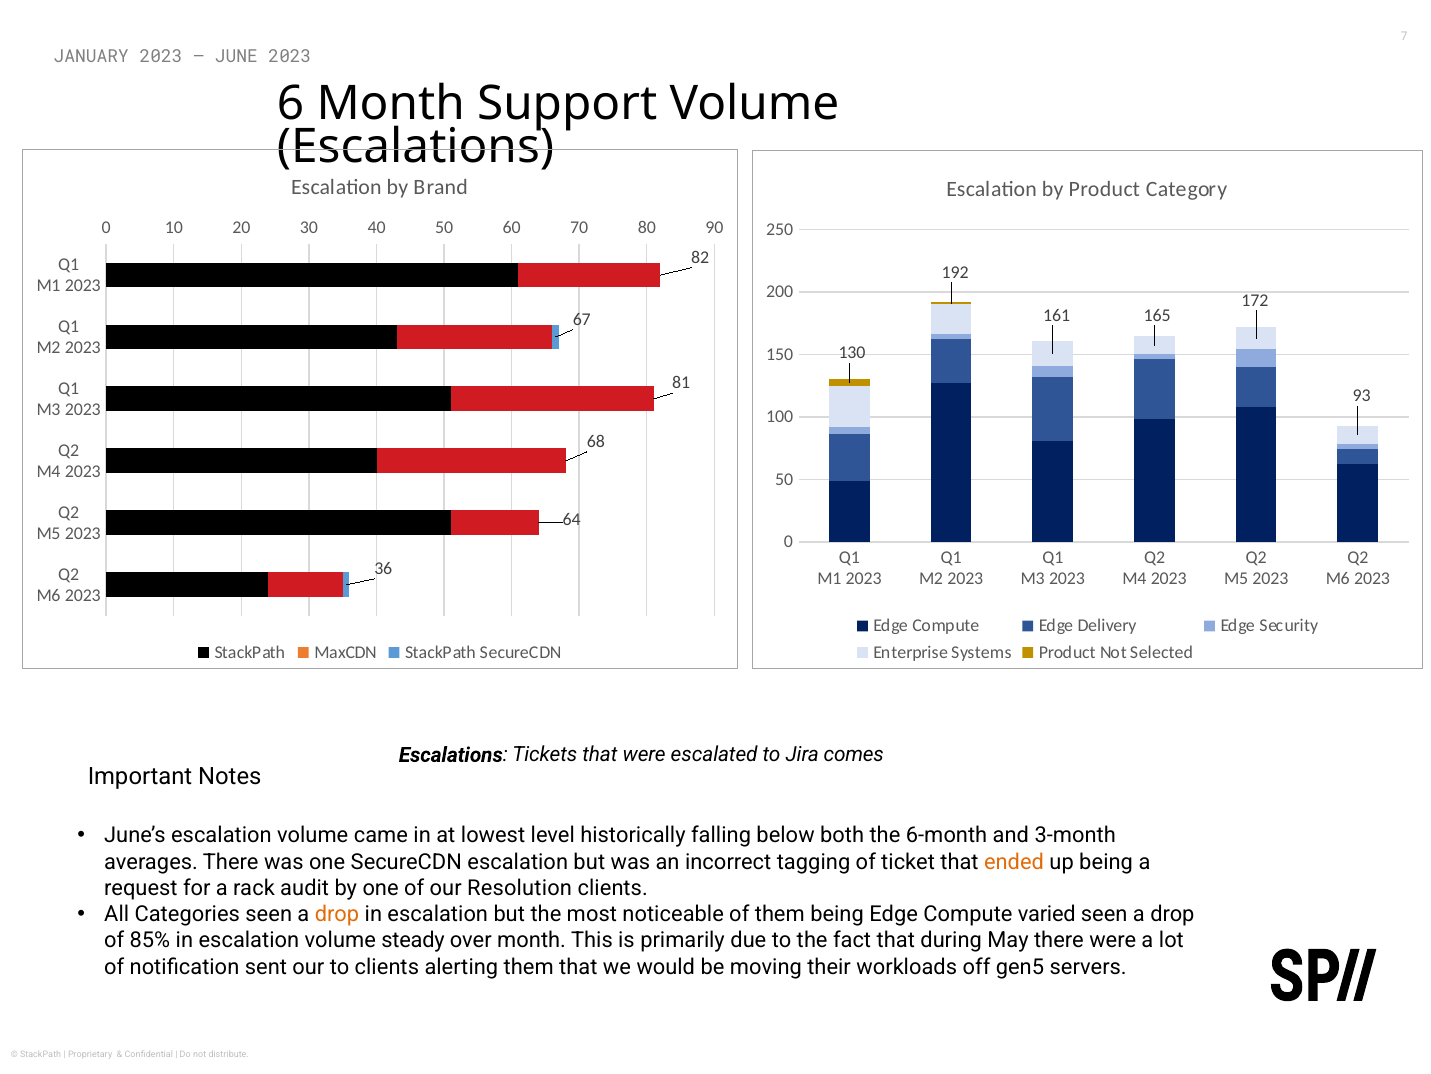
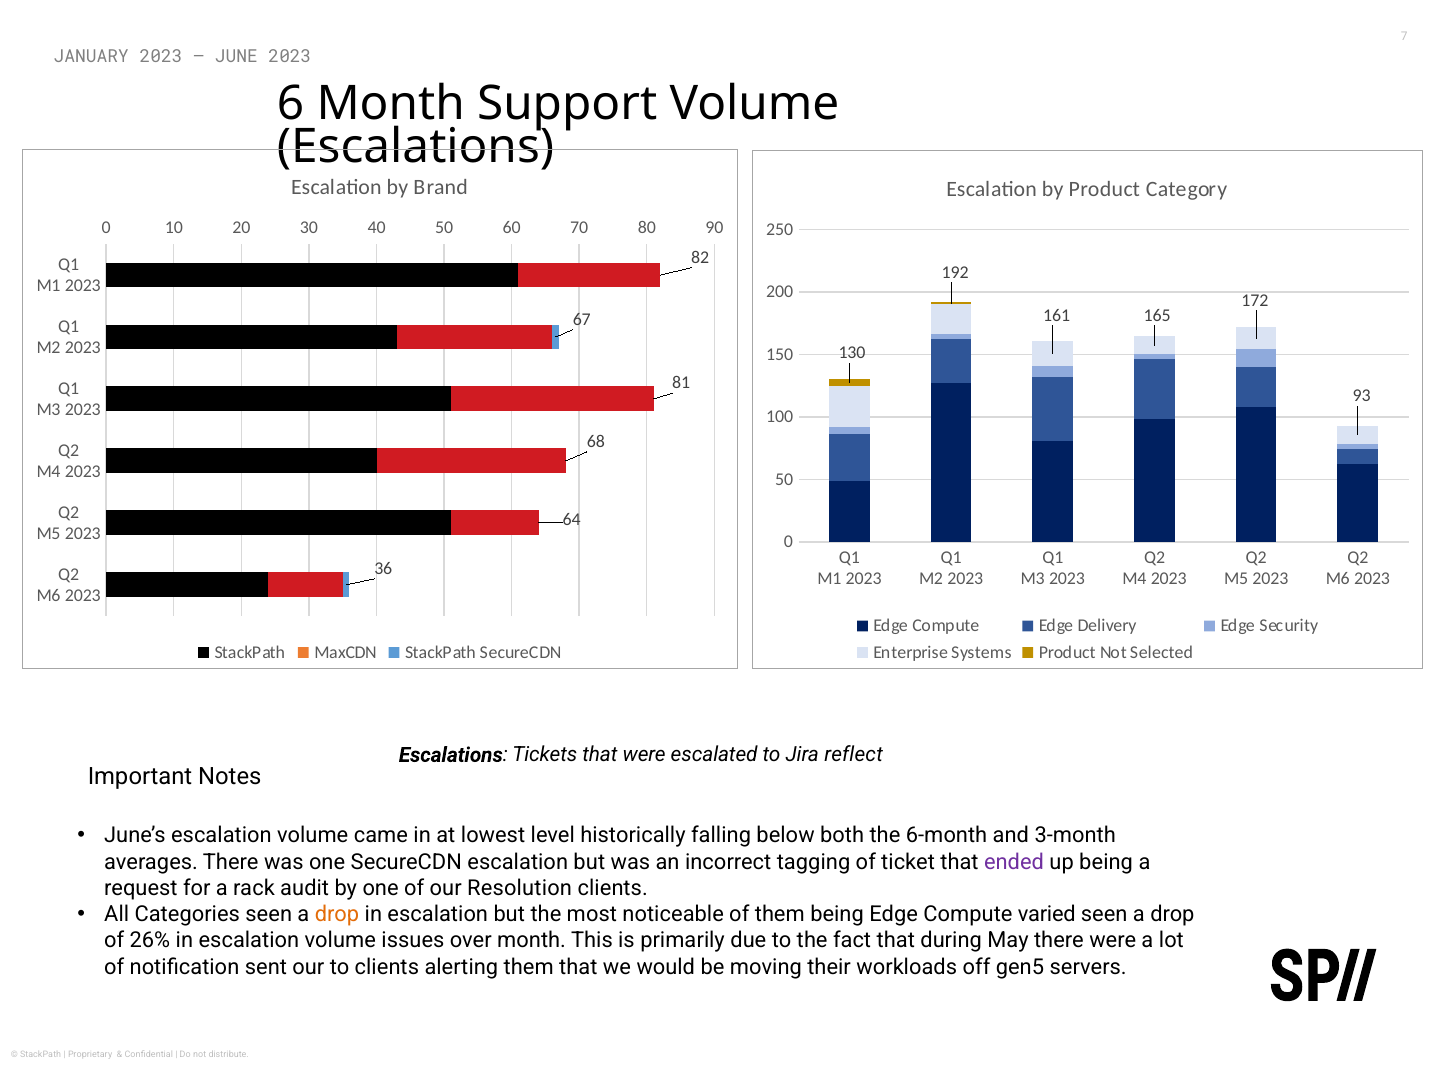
comes: comes -> reflect
ended colour: orange -> purple
85%: 85% -> 26%
steady: steady -> issues
